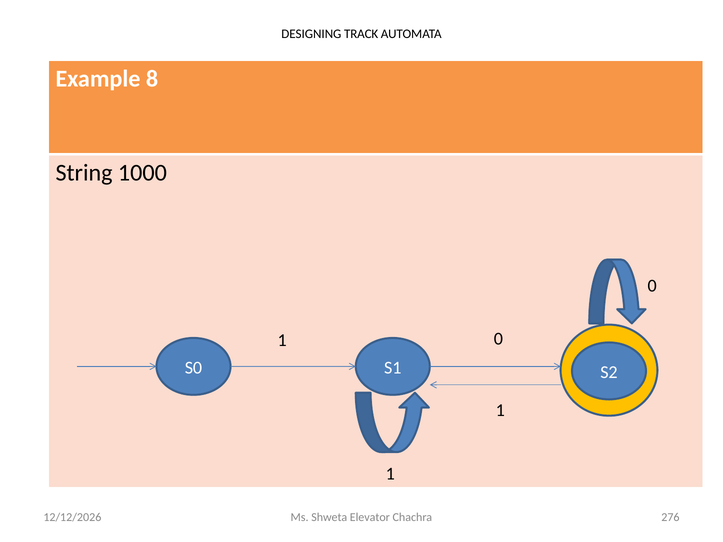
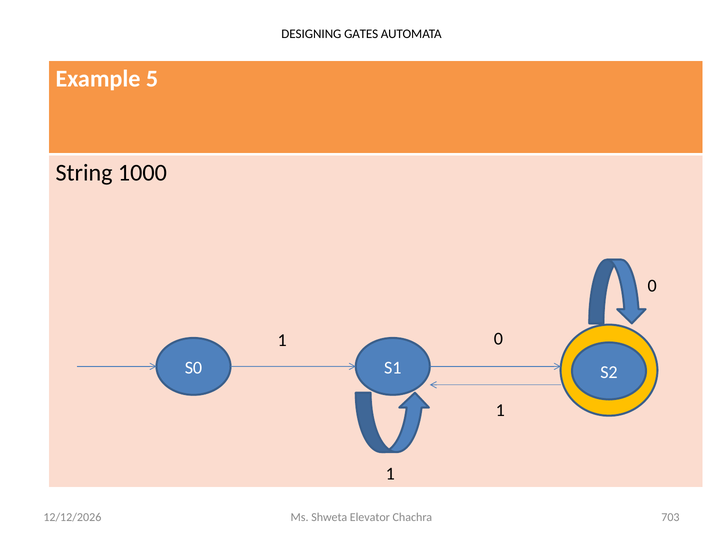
TRACK: TRACK -> GATES
8: 8 -> 5
276: 276 -> 703
